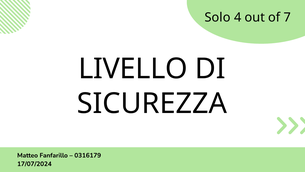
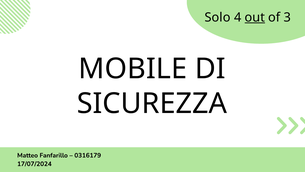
out underline: none -> present
7: 7 -> 3
LIVELLO: LIVELLO -> MOBILE
